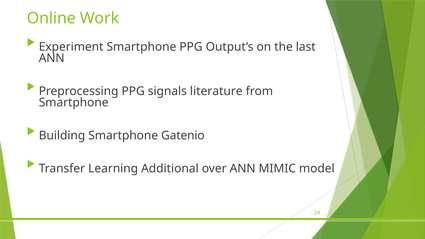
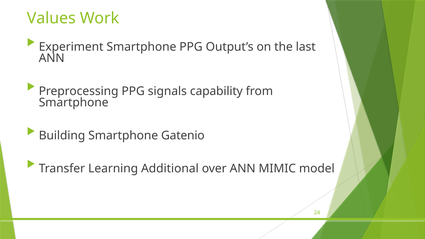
Online: Online -> Values
literature: literature -> capability
